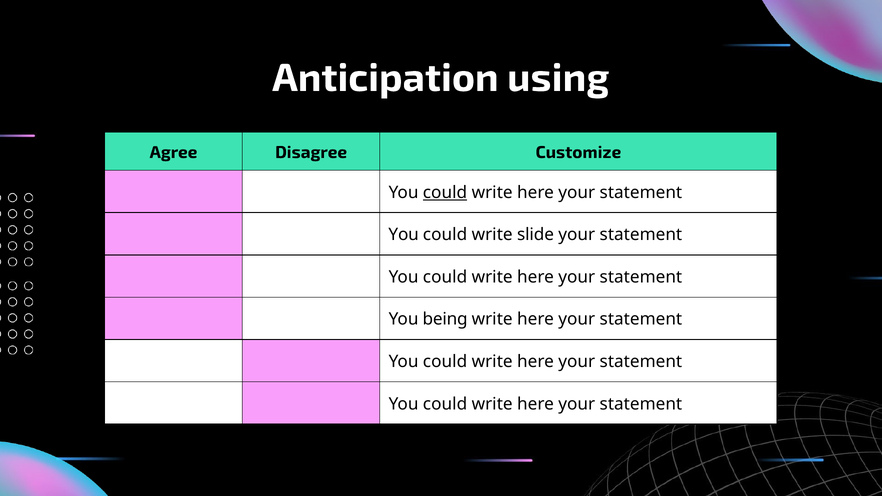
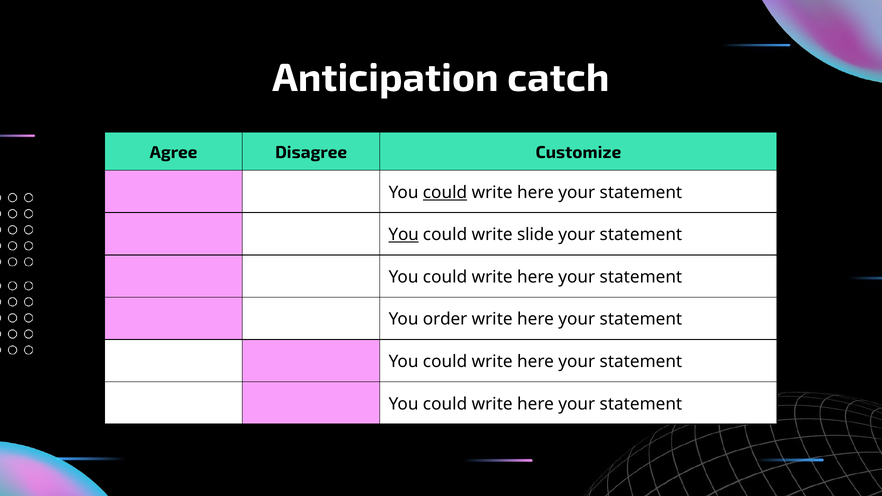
using: using -> catch
You at (404, 235) underline: none -> present
being: being -> order
